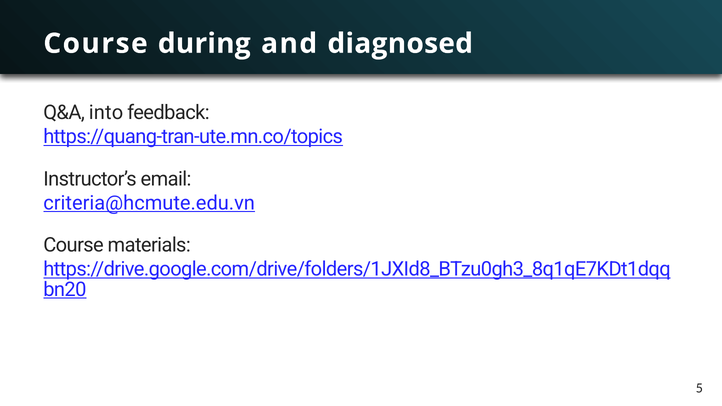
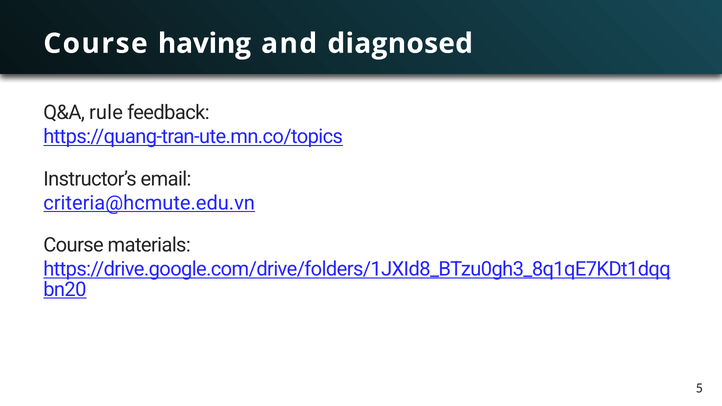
during: during -> having
into: into -> rule
